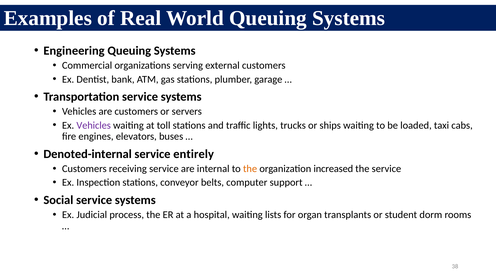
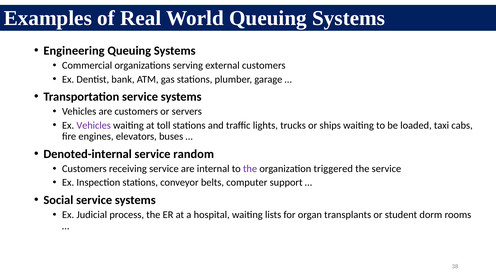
entirely: entirely -> random
the at (250, 169) colour: orange -> purple
increased: increased -> triggered
